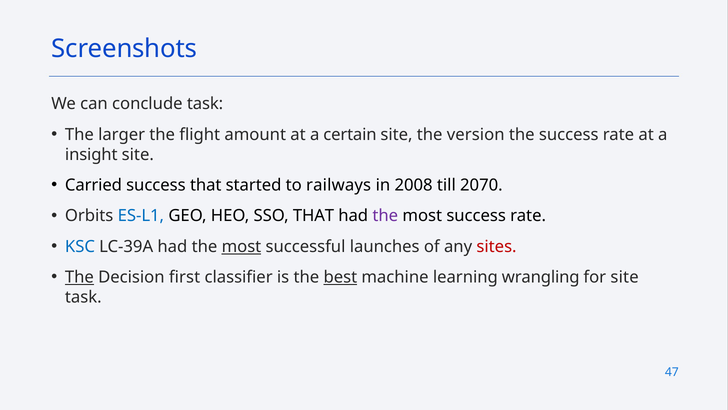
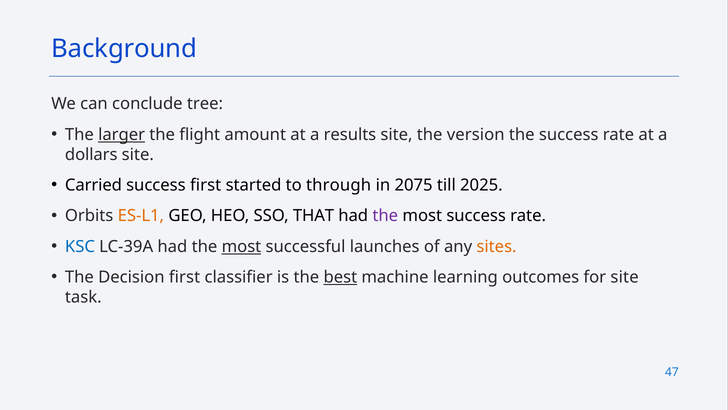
Screenshots: Screenshots -> Background
conclude task: task -> tree
larger underline: none -> present
certain: certain -> results
insight: insight -> dollars
success that: that -> first
railways: railways -> through
2008: 2008 -> 2075
2070: 2070 -> 2025
ES-L1 colour: blue -> orange
sites colour: red -> orange
The at (79, 277) underline: present -> none
wrangling: wrangling -> outcomes
